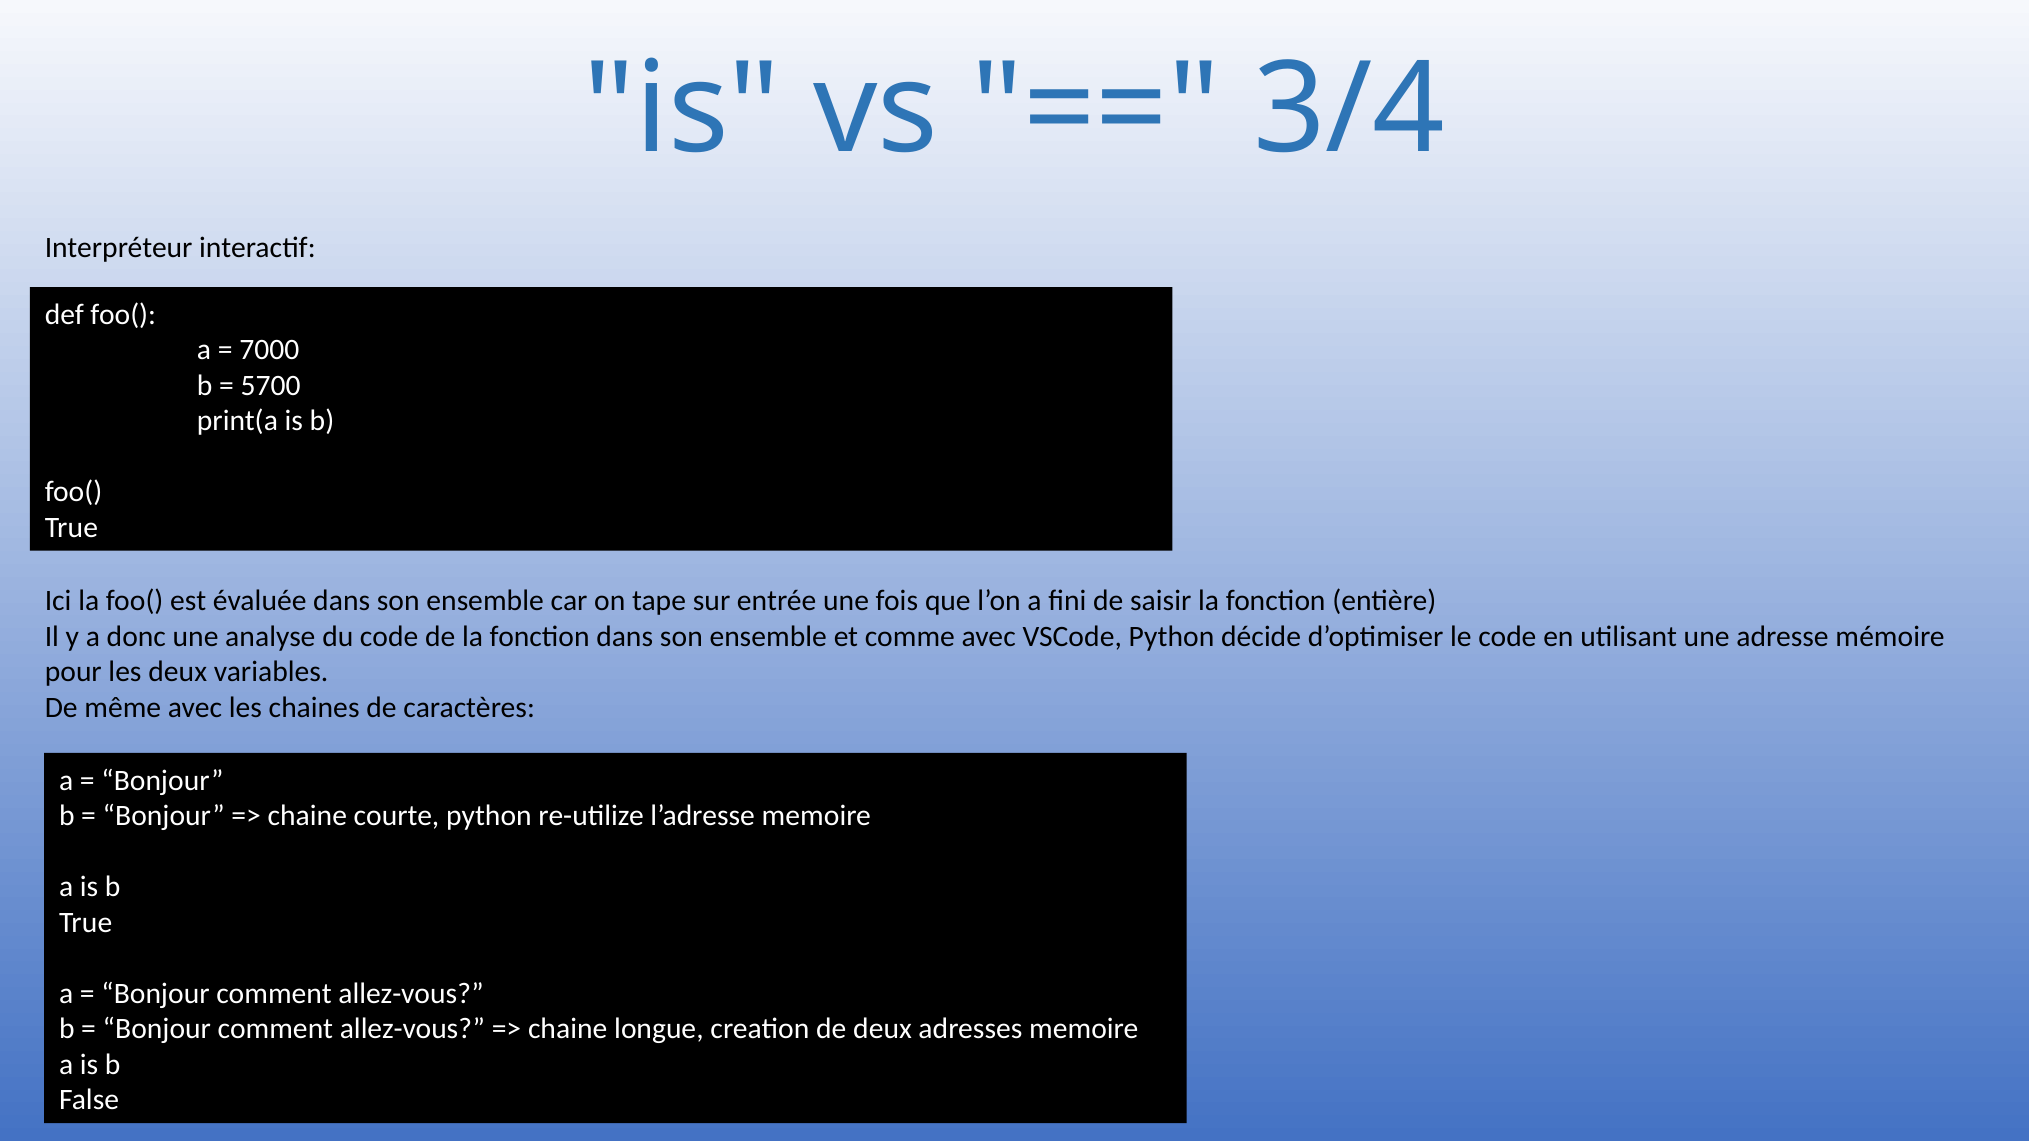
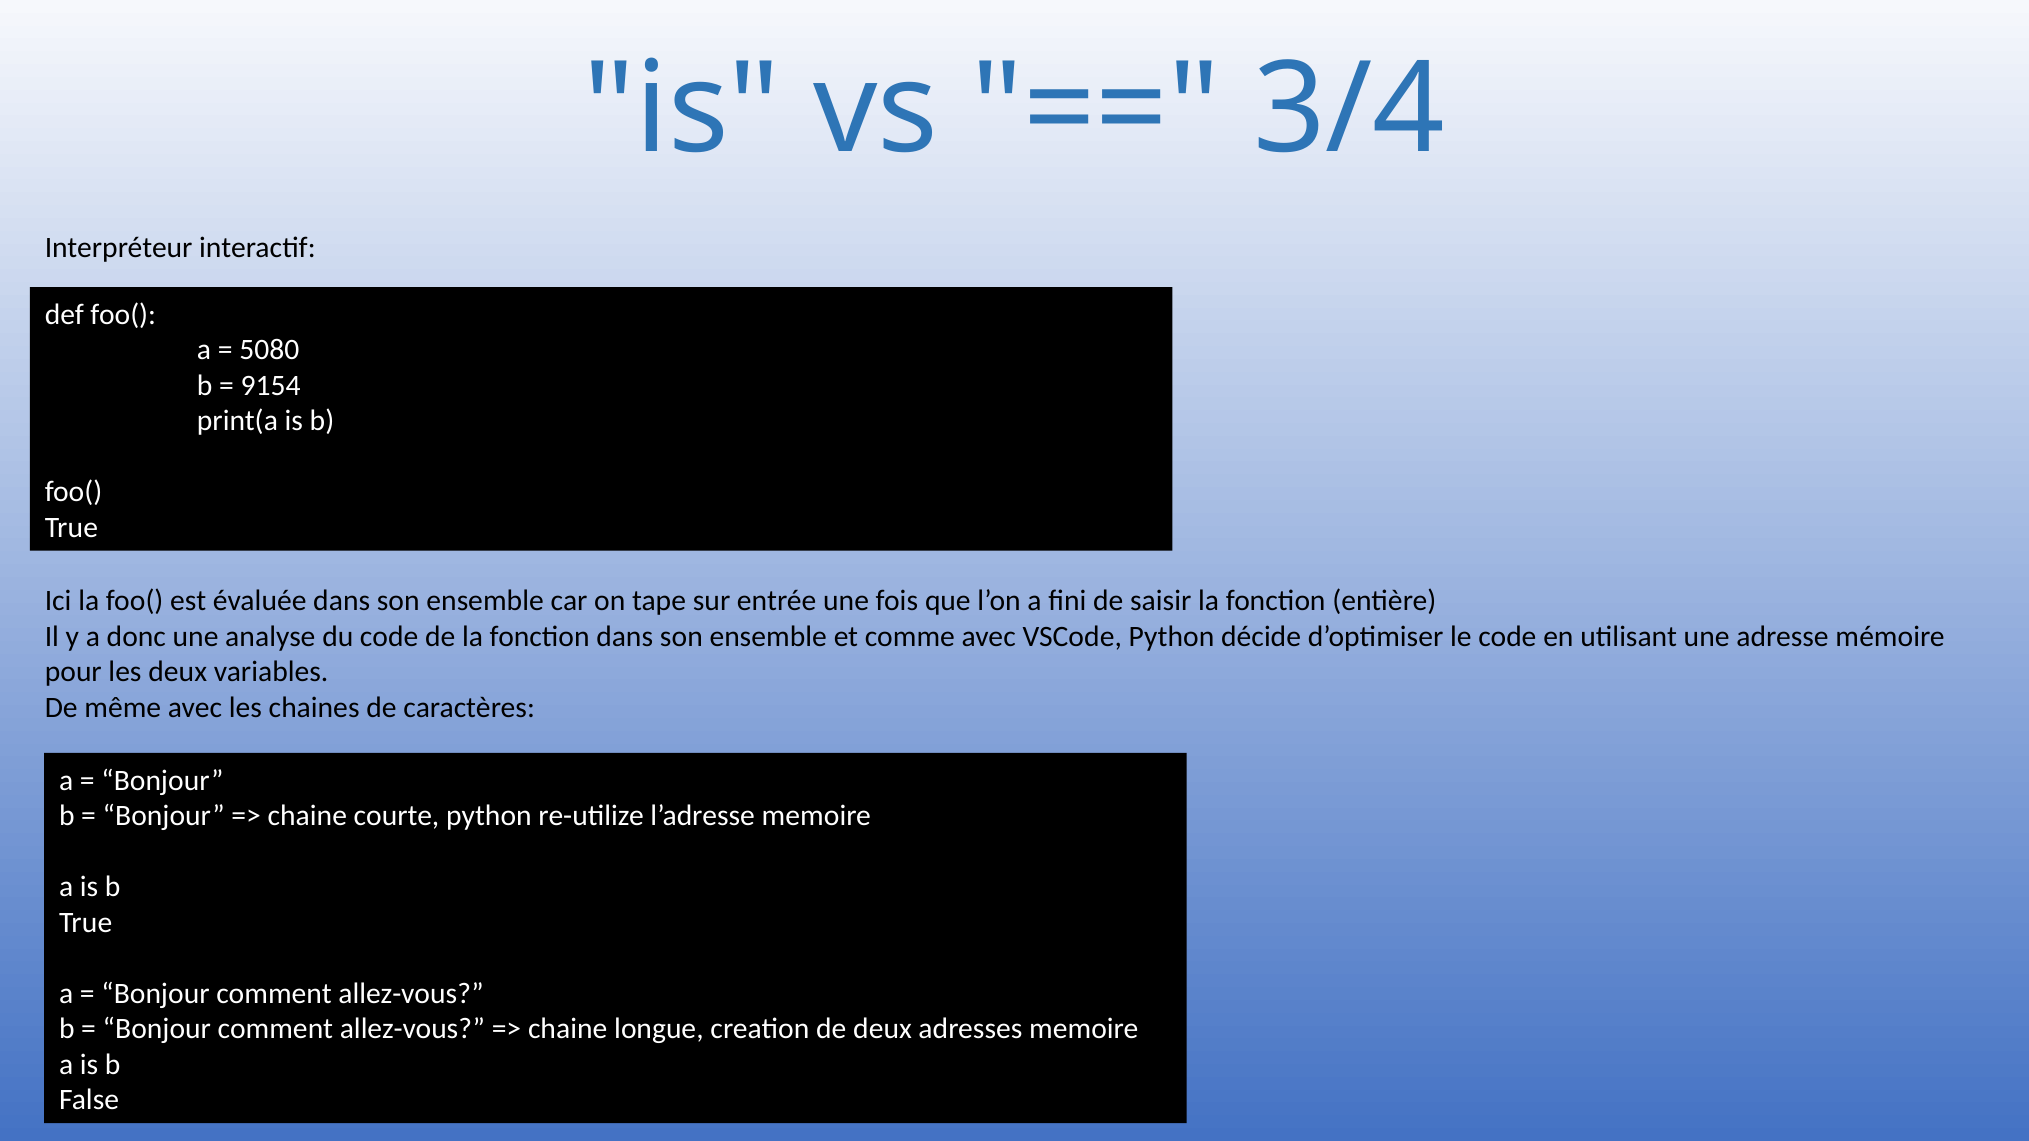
7000: 7000 -> 5080
5700: 5700 -> 9154
